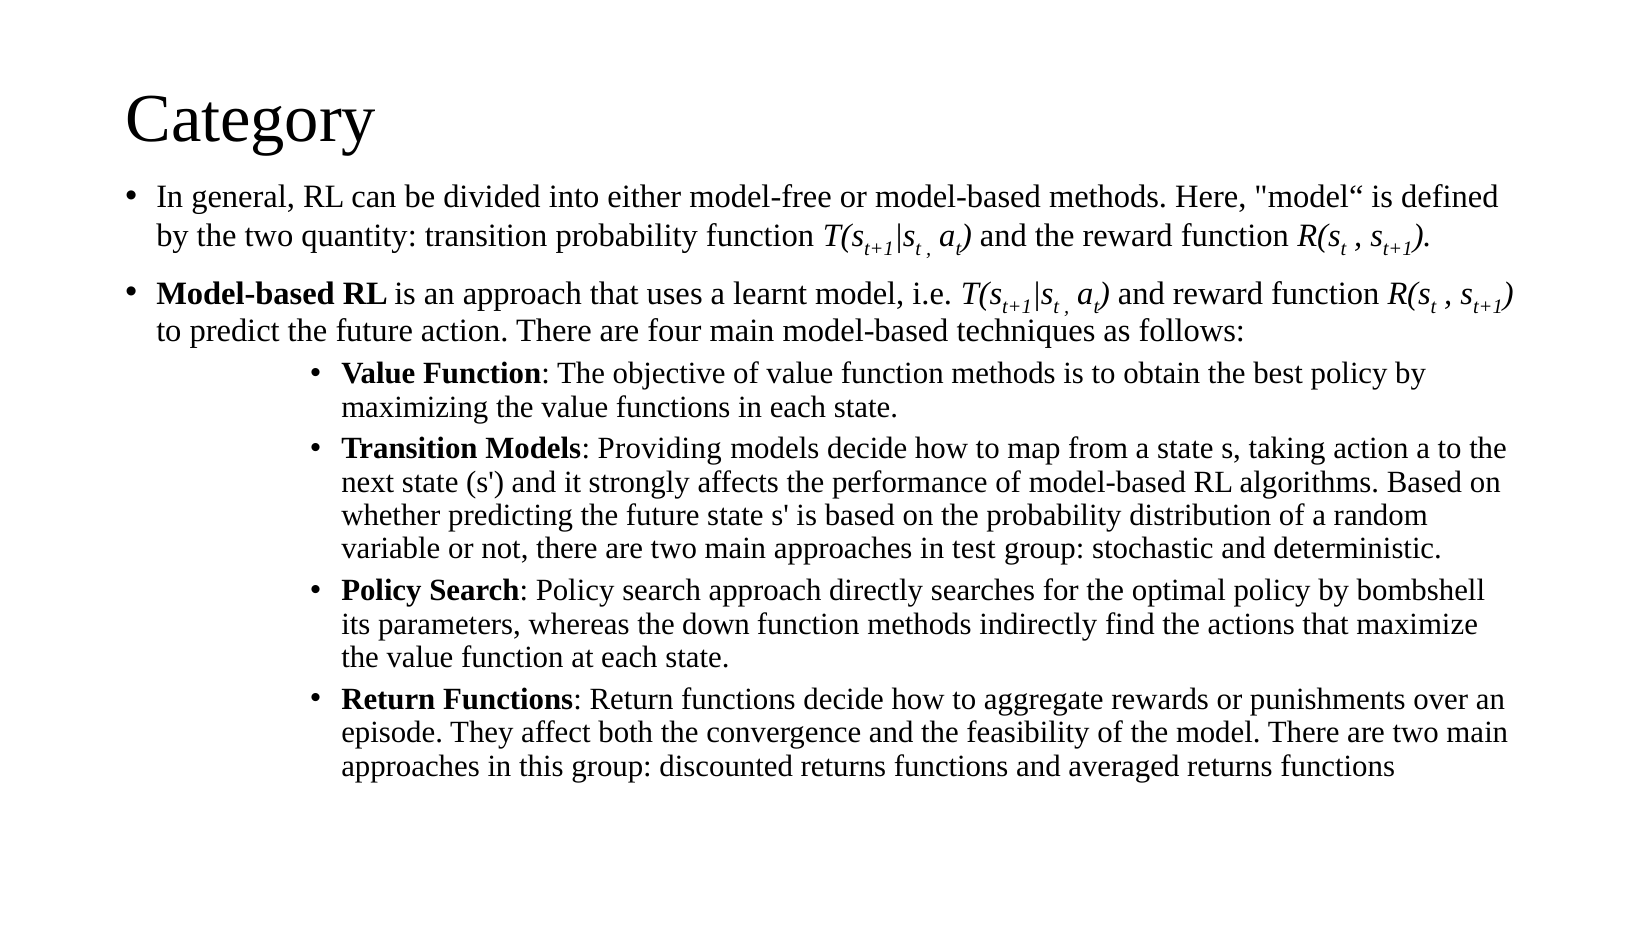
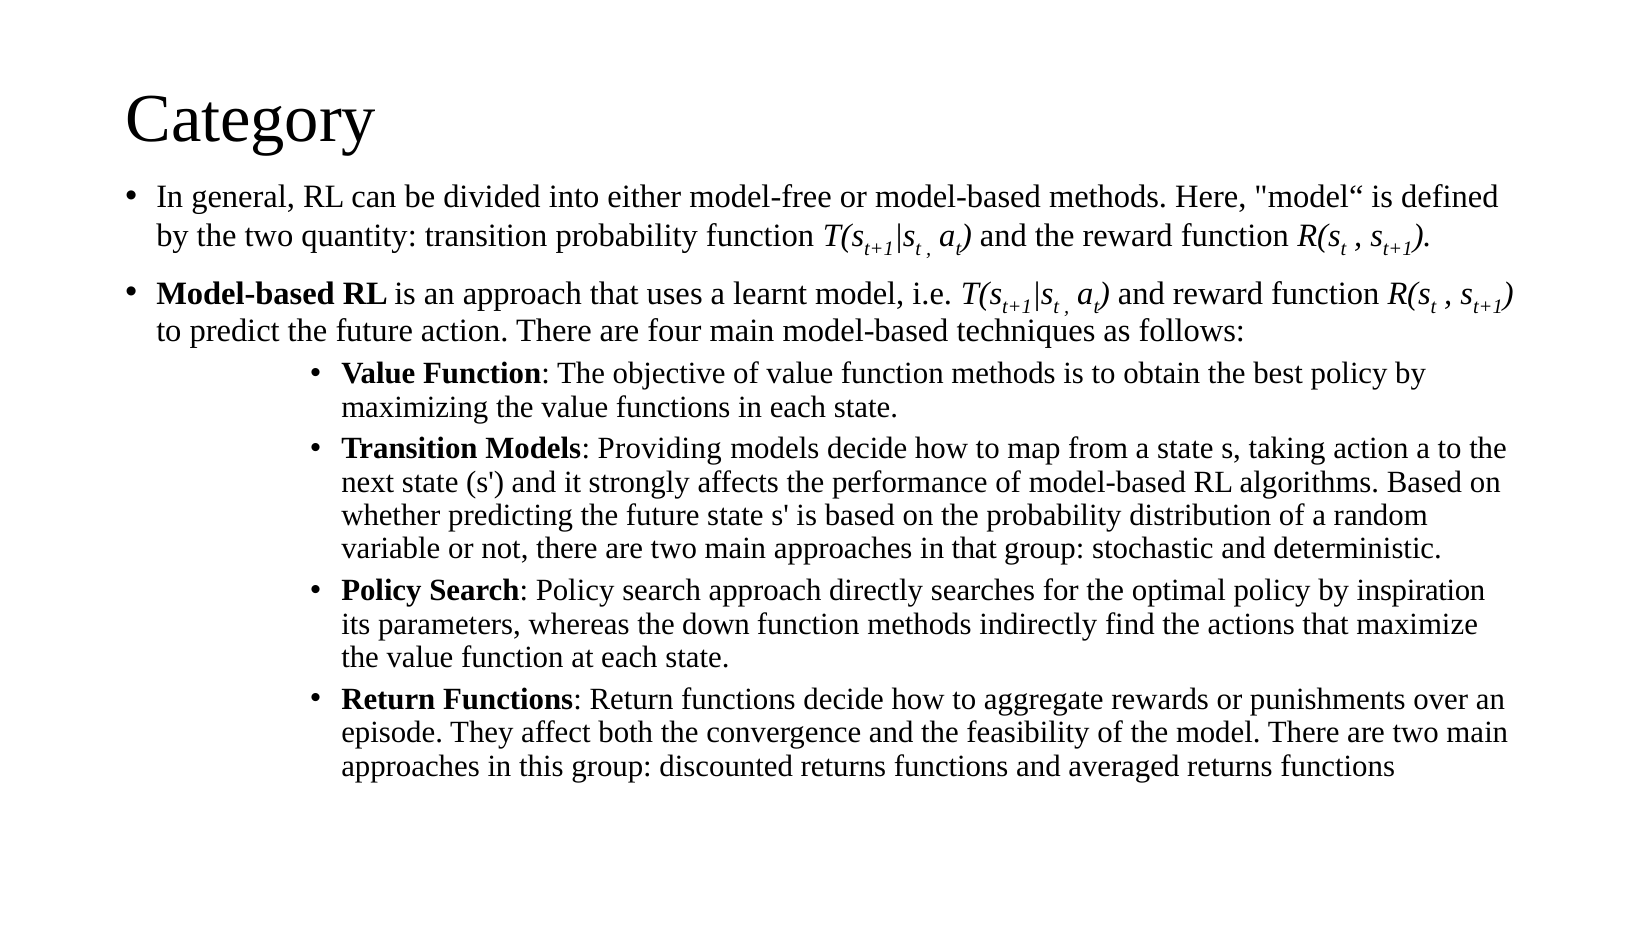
in test: test -> that
bombshell: bombshell -> inspiration
